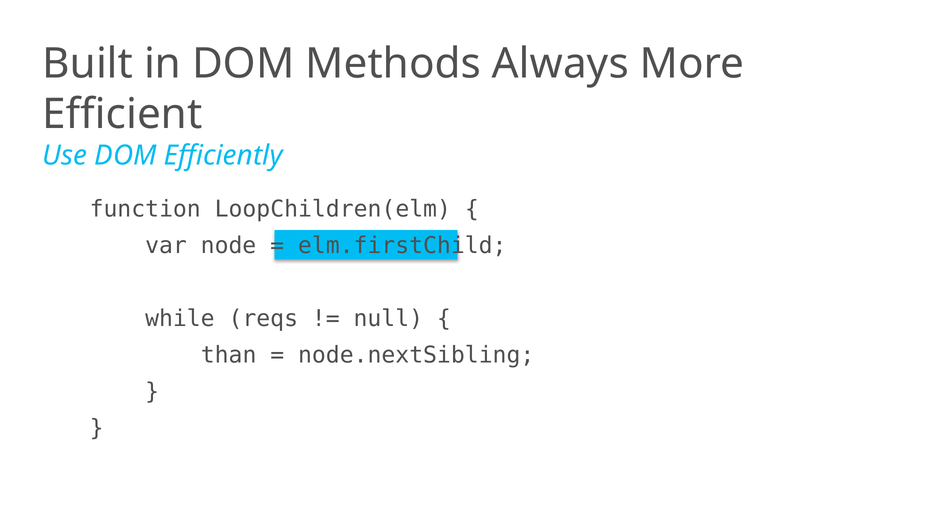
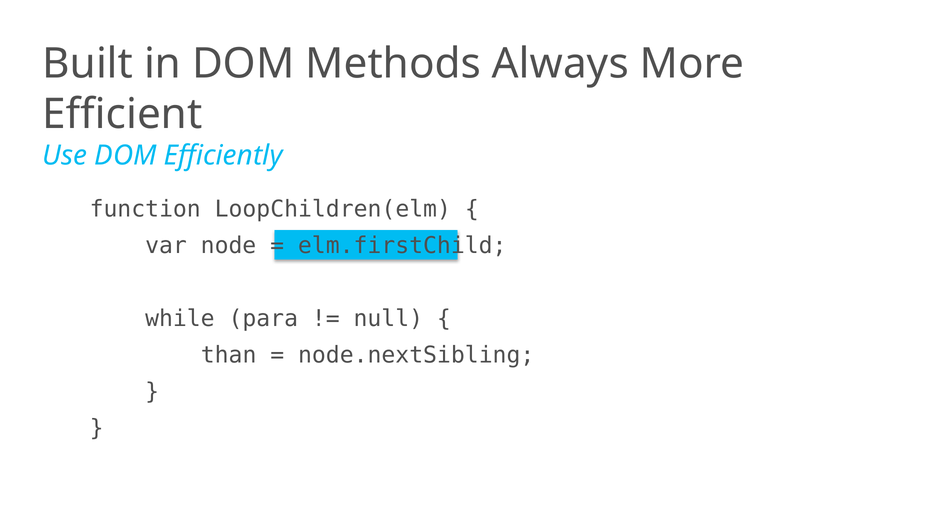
reqs: reqs -> para
